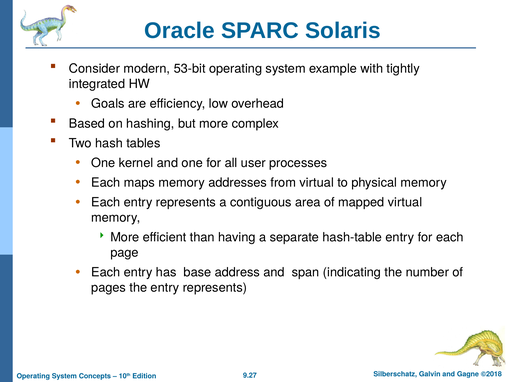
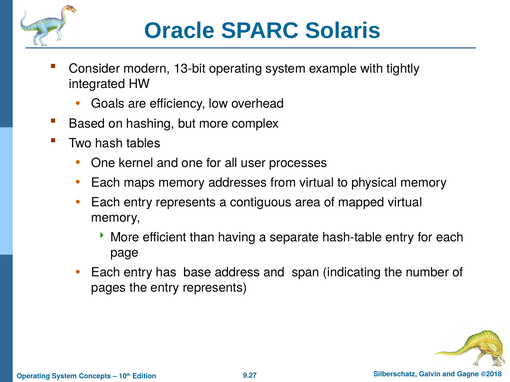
53-bit: 53-bit -> 13-bit
